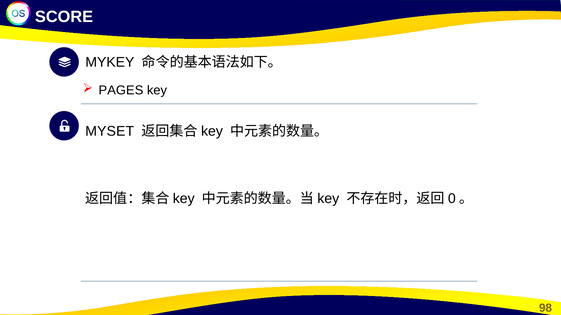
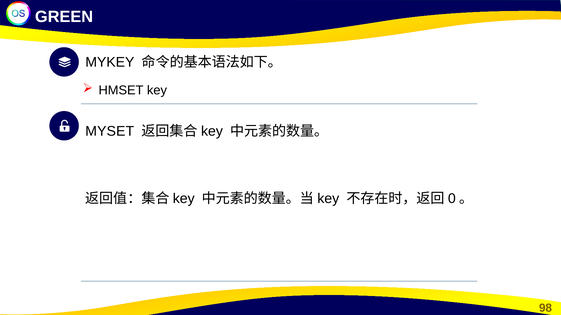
SCORE: SCORE -> GREEN
PAGES: PAGES -> HMSET
